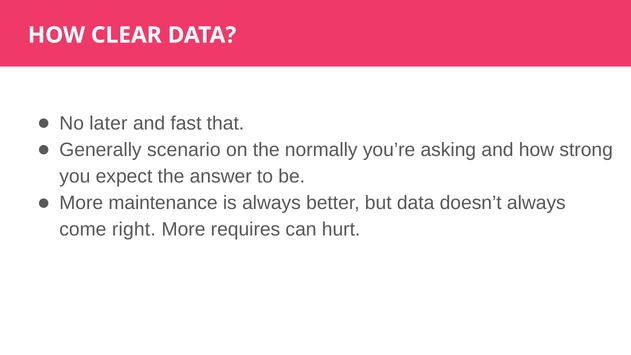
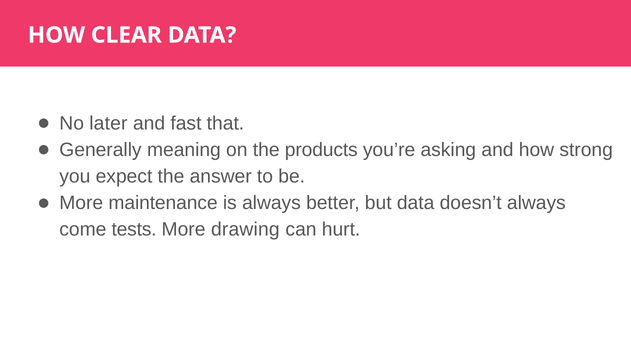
scenario: scenario -> meaning
normally: normally -> products
right: right -> tests
requires: requires -> drawing
